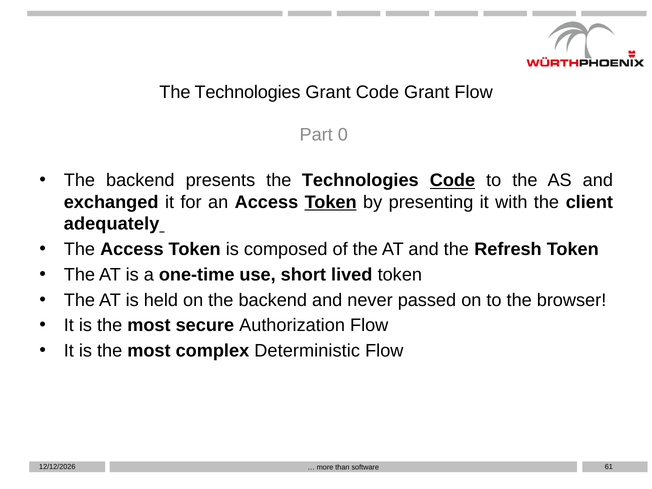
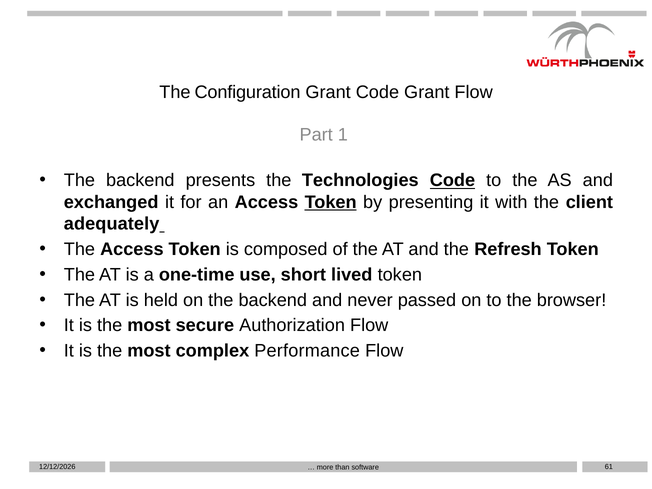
Technologies at (248, 92): Technologies -> Configuration
0: 0 -> 1
Deterministic: Deterministic -> Performance
